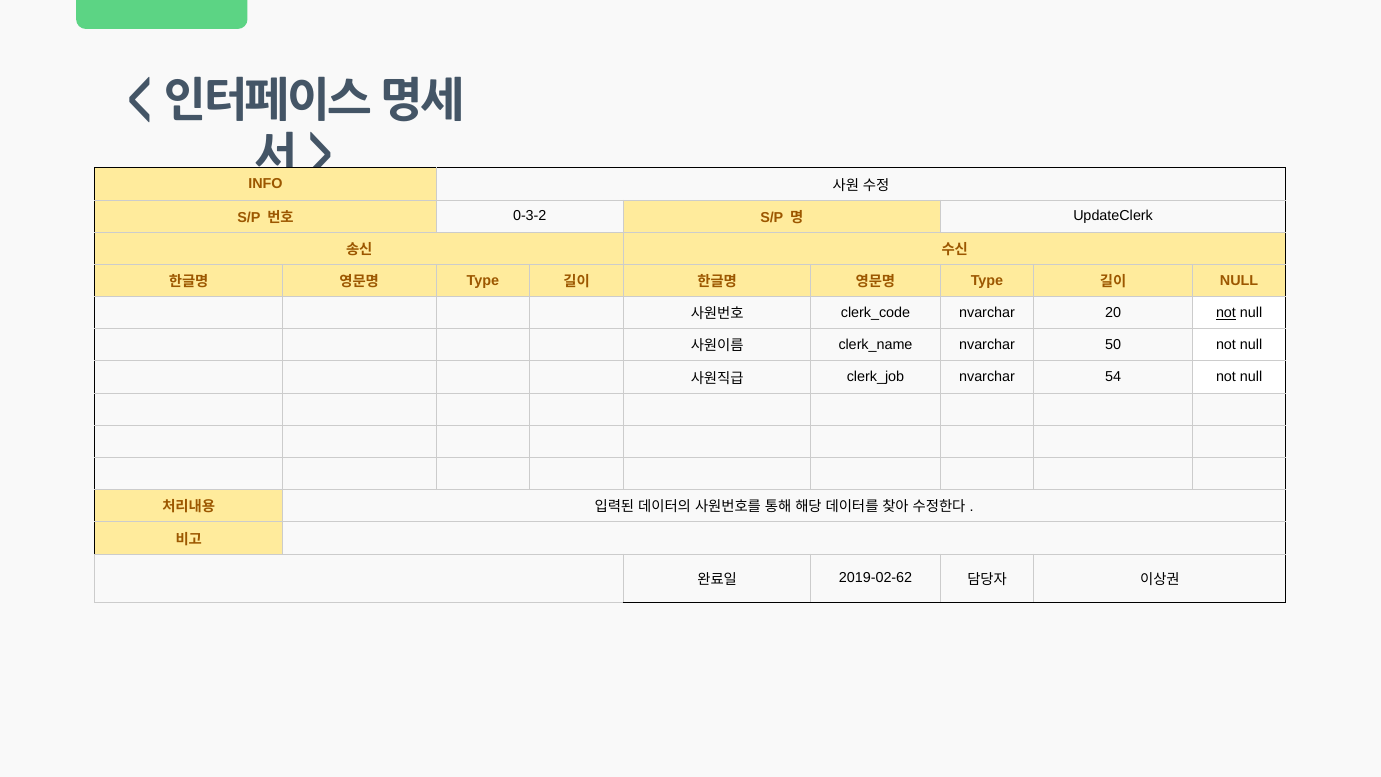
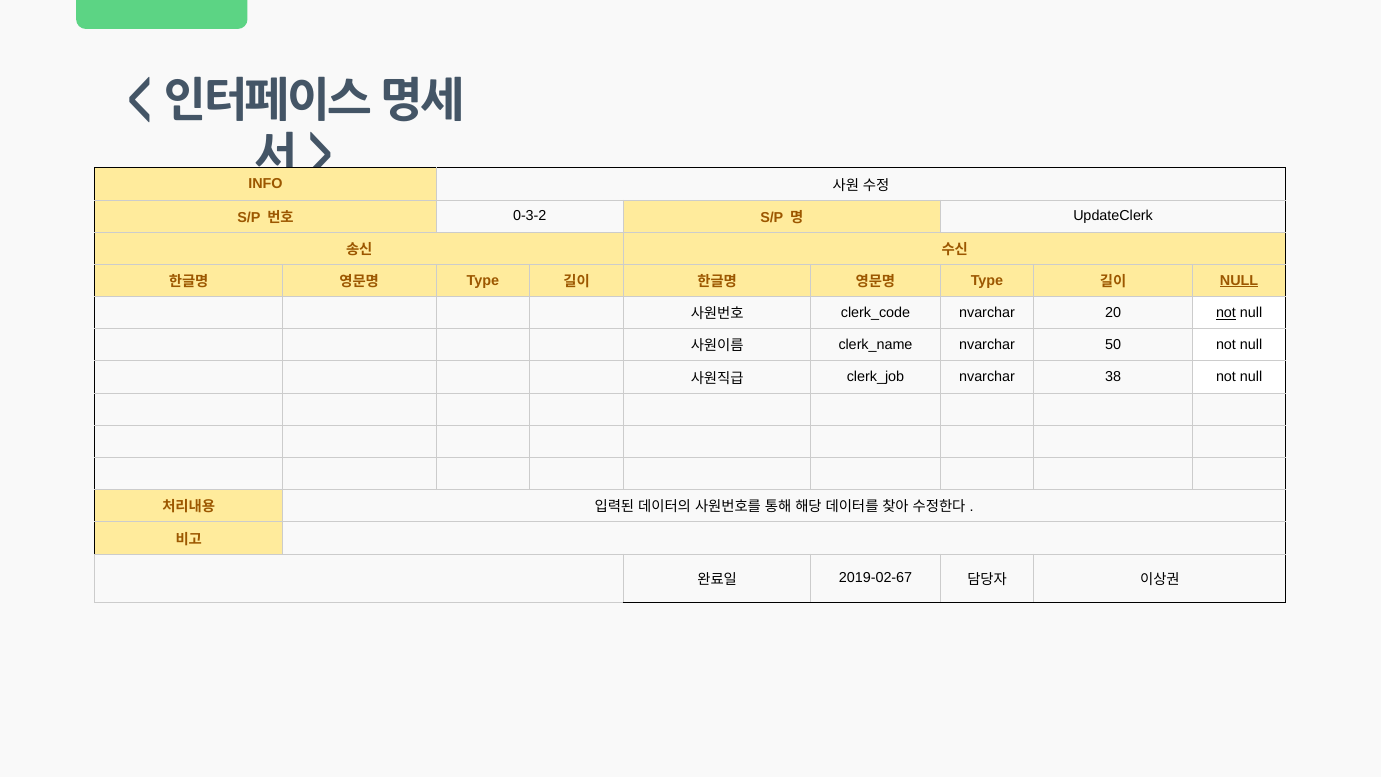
NULL at (1239, 281) underline: none -> present
54: 54 -> 38
2019-02-62: 2019-02-62 -> 2019-02-67
